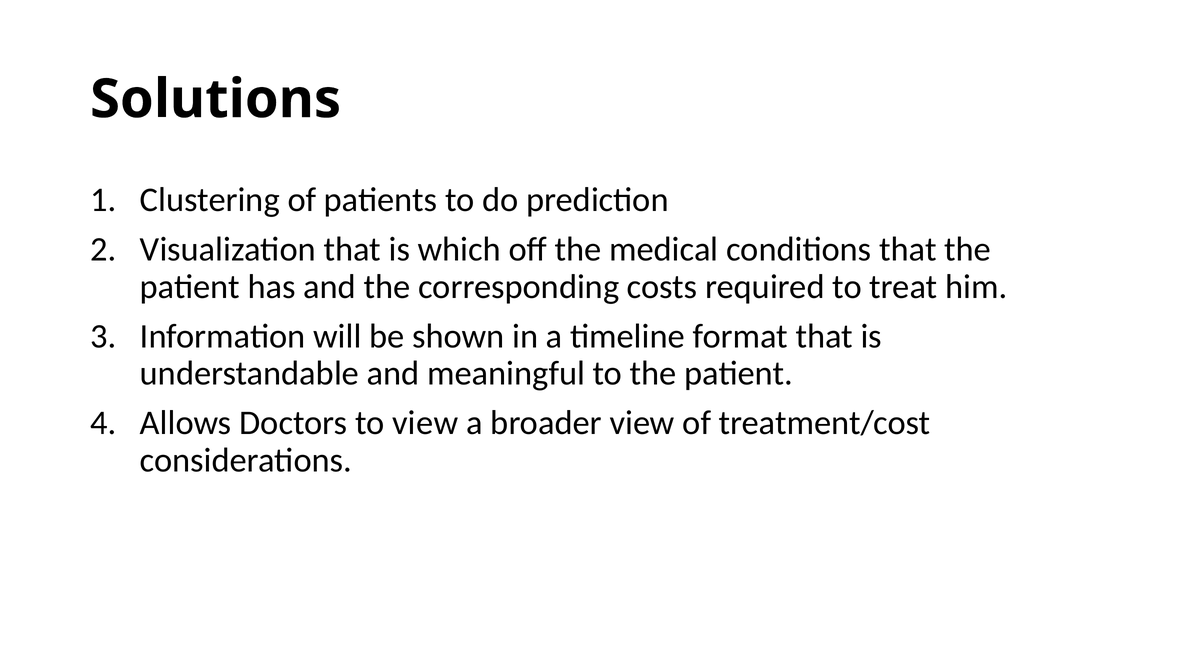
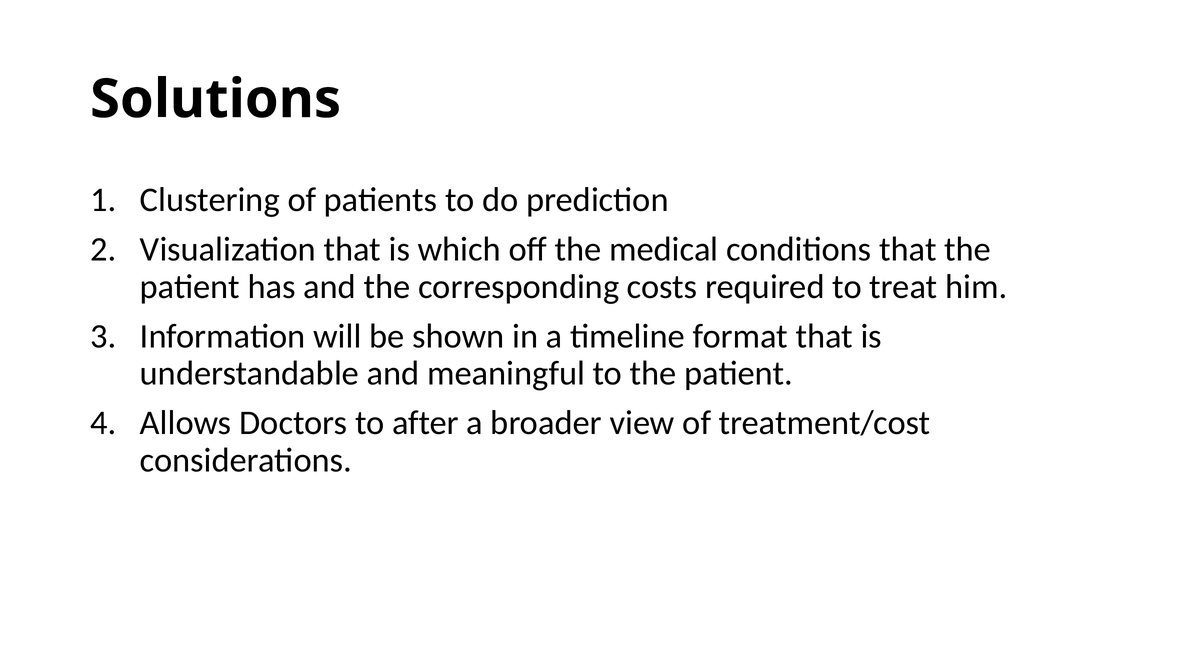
to view: view -> after
